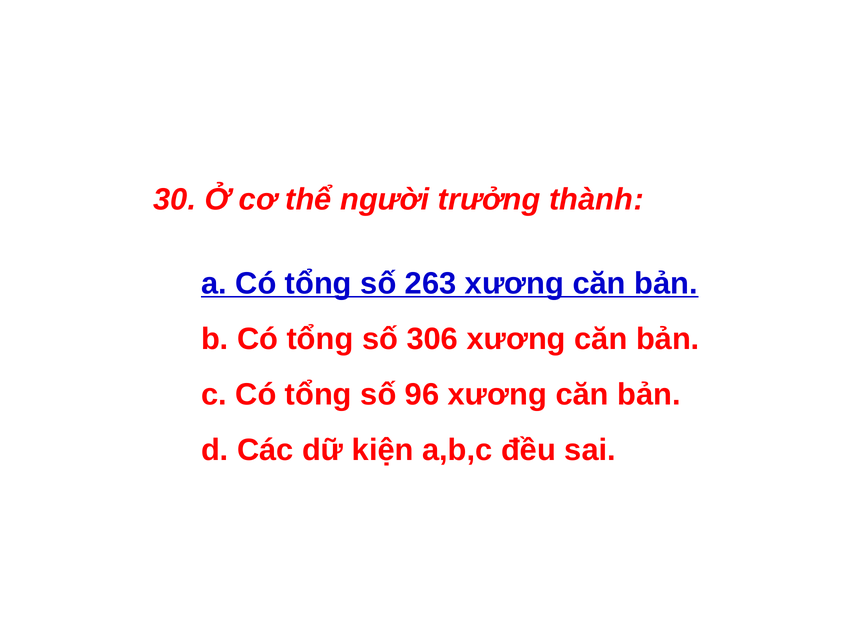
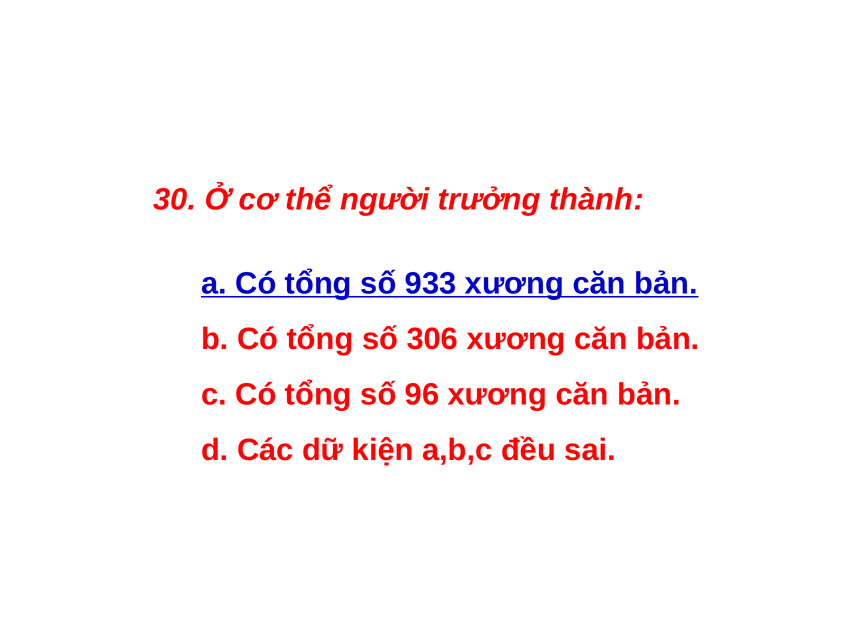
263: 263 -> 933
